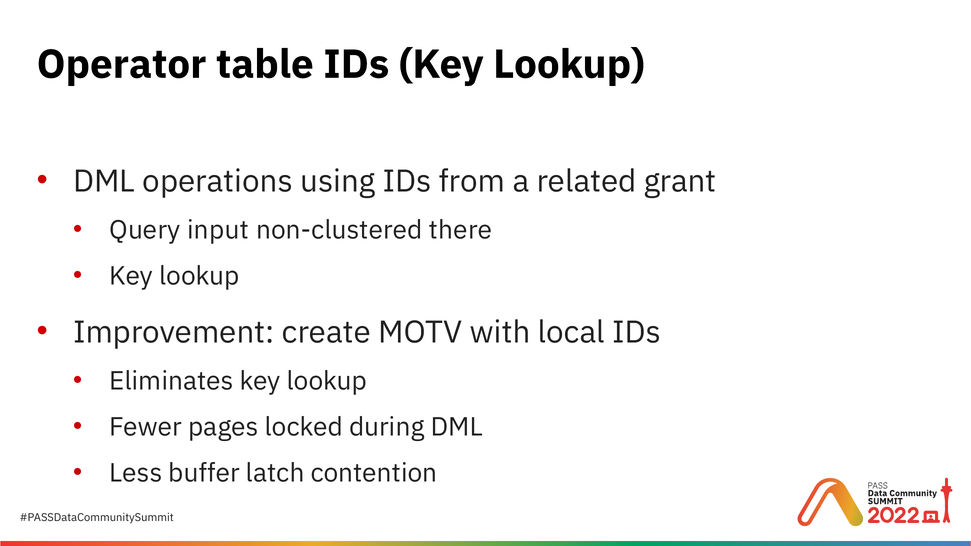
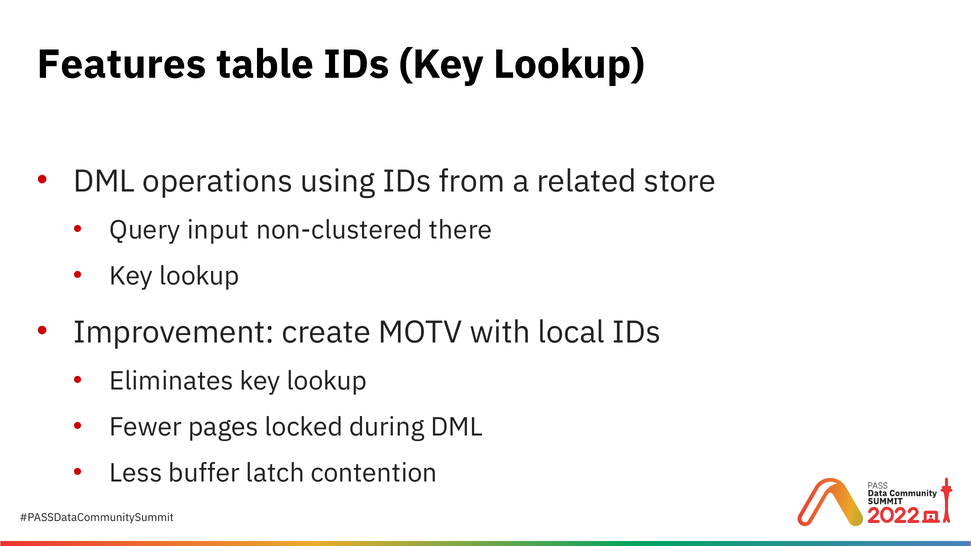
Operator: Operator -> Features
grant: grant -> store
